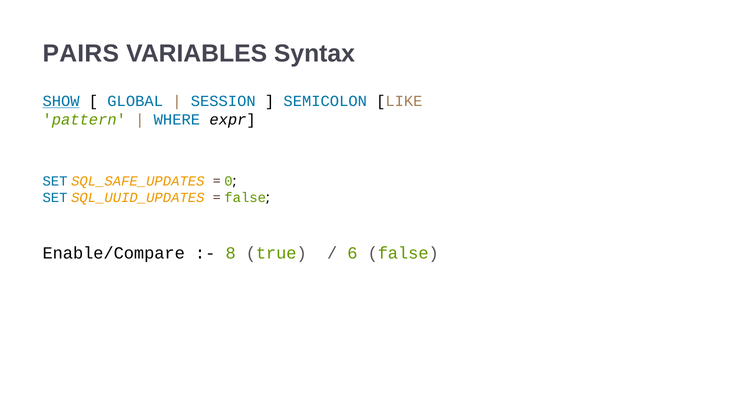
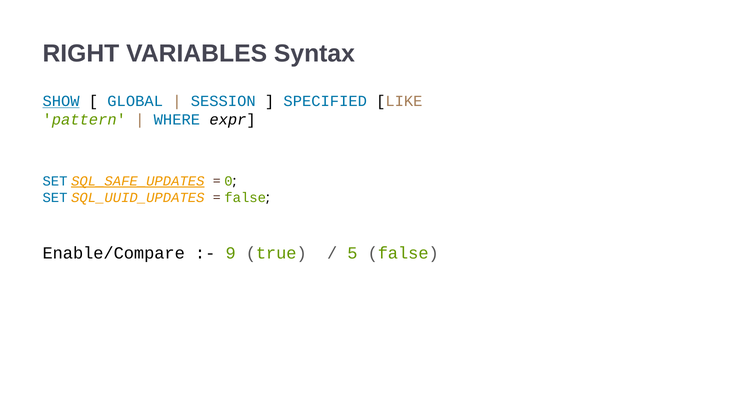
PAIRS: PAIRS -> RIGHT
SEMICOLON: SEMICOLON -> SPECIFIED
SQL_SAFE_UPDATES underline: none -> present
8: 8 -> 9
6: 6 -> 5
